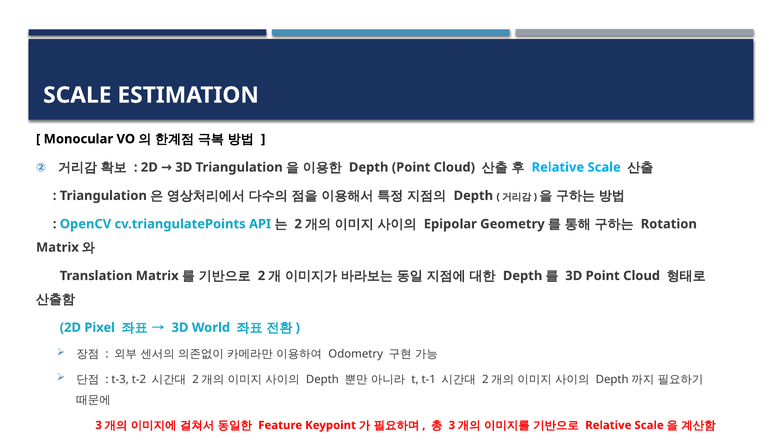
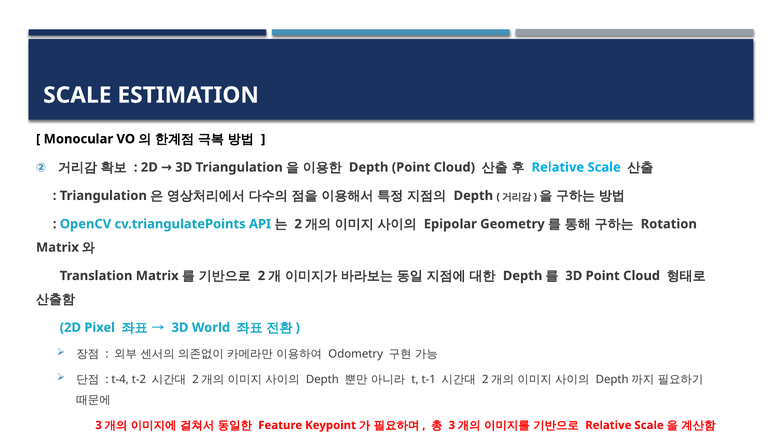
t-3: t-3 -> t-4
